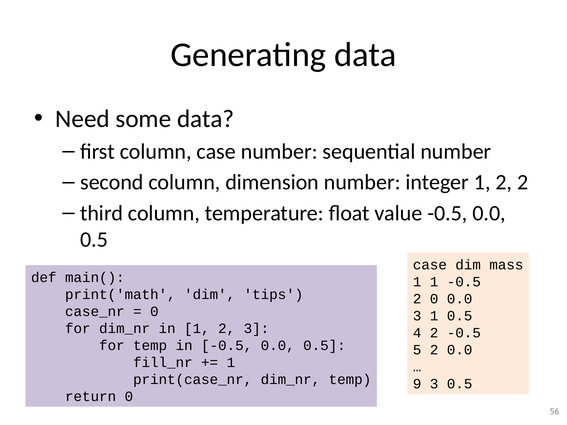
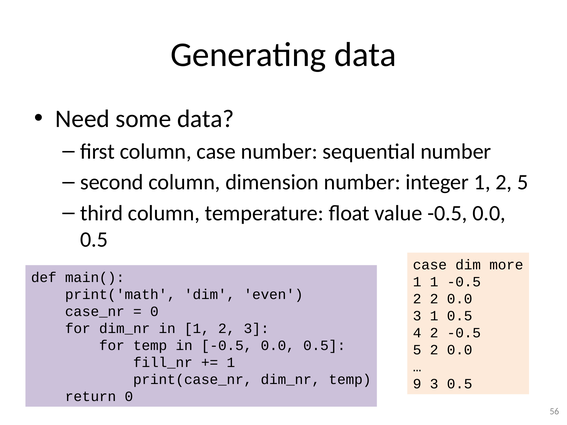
2 2: 2 -> 5
mass: mass -> more
tips: tips -> even
2 0: 0 -> 2
